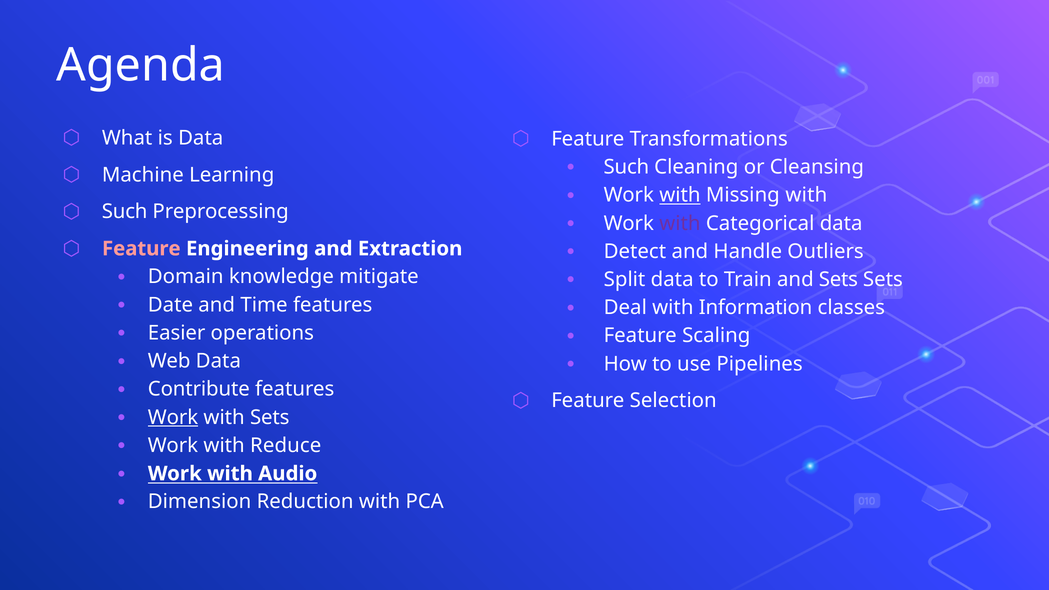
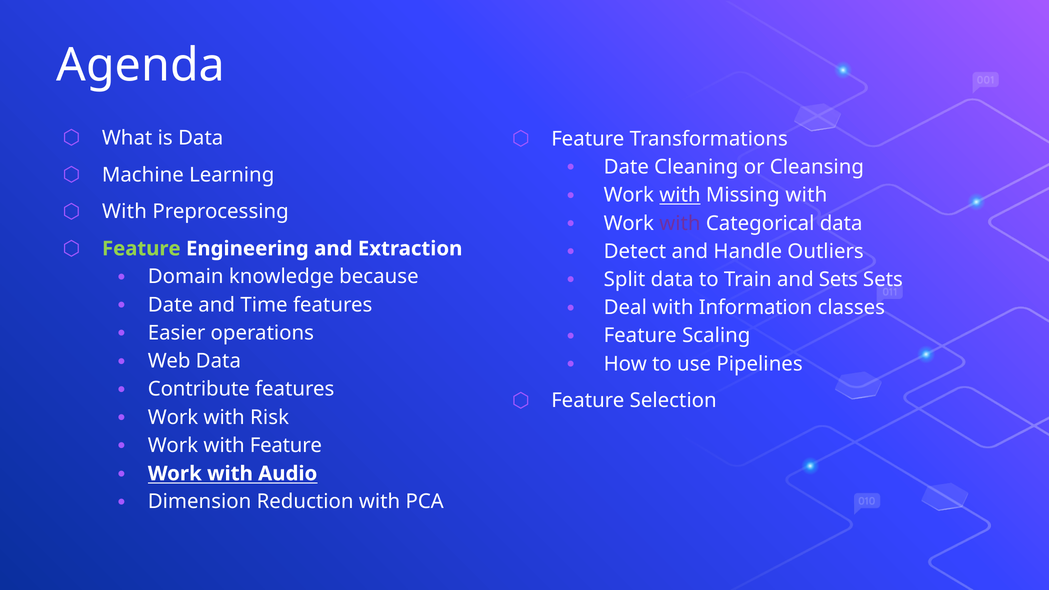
Such at (626, 167): Such -> Date
Such at (125, 212): Such -> With
Feature at (141, 249) colour: pink -> light green
mitigate: mitigate -> because
Work at (173, 417) underline: present -> none
with Sets: Sets -> Risk
with Reduce: Reduce -> Feature
